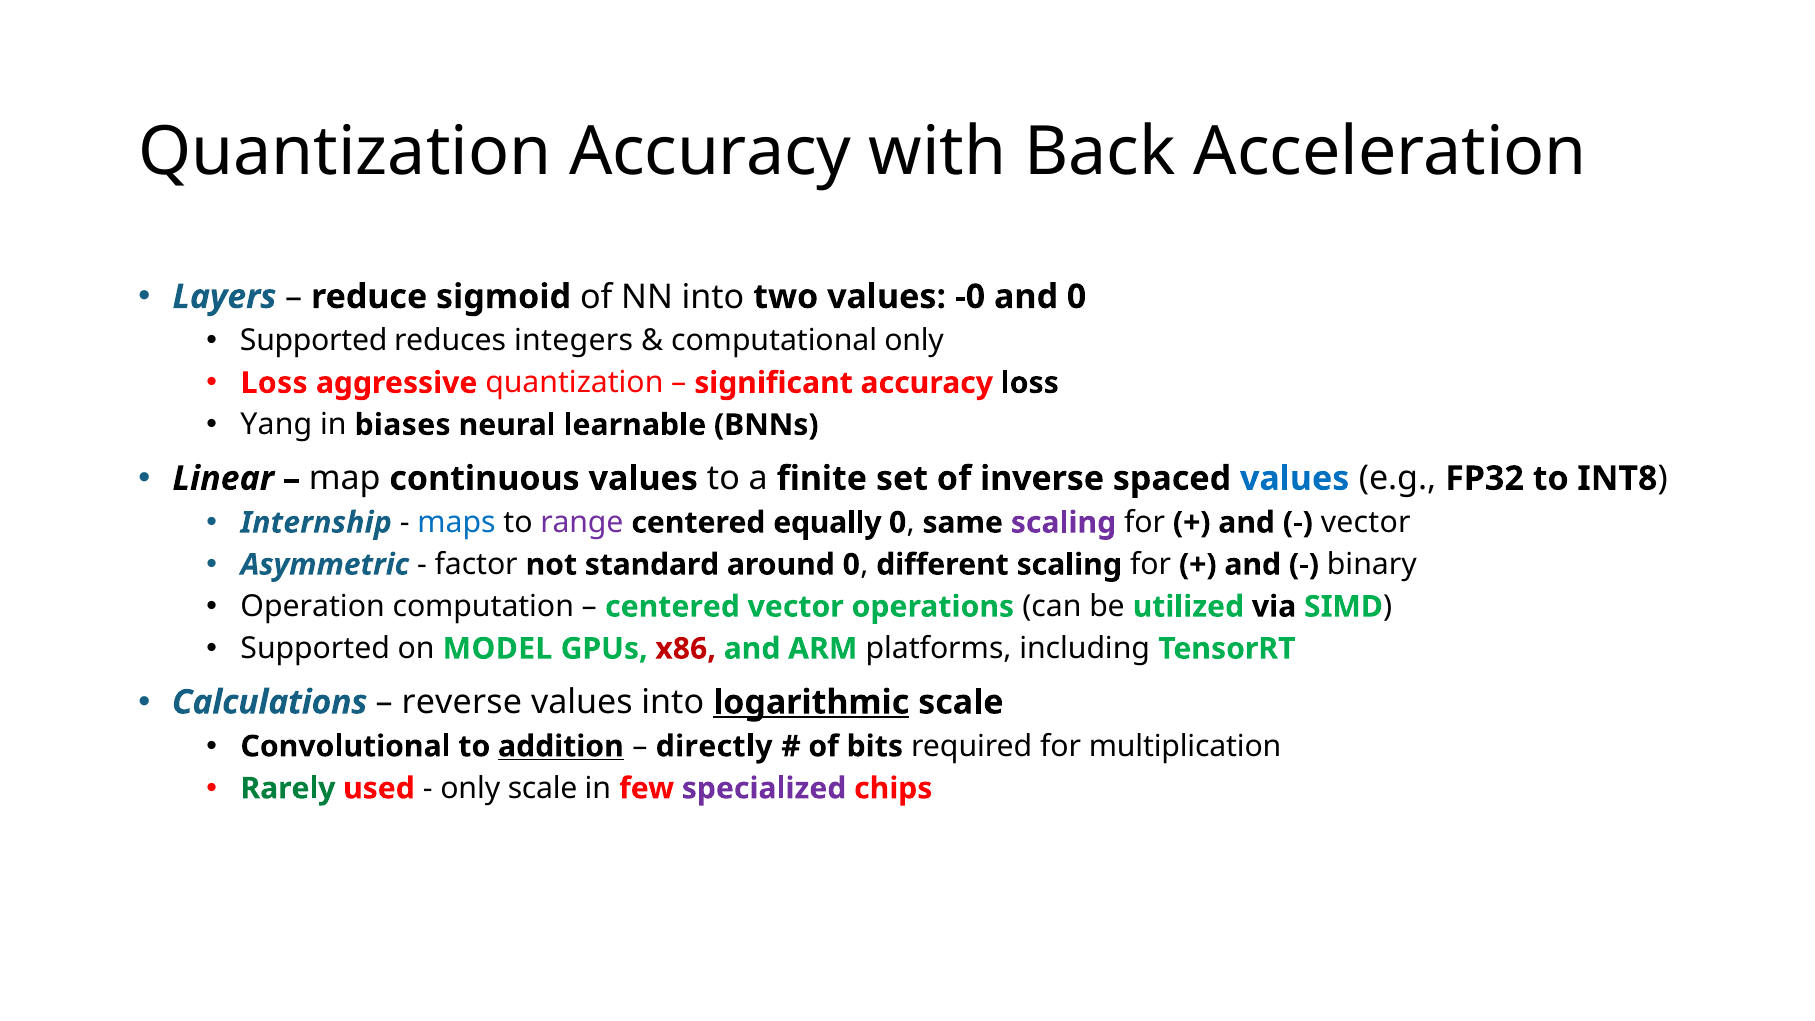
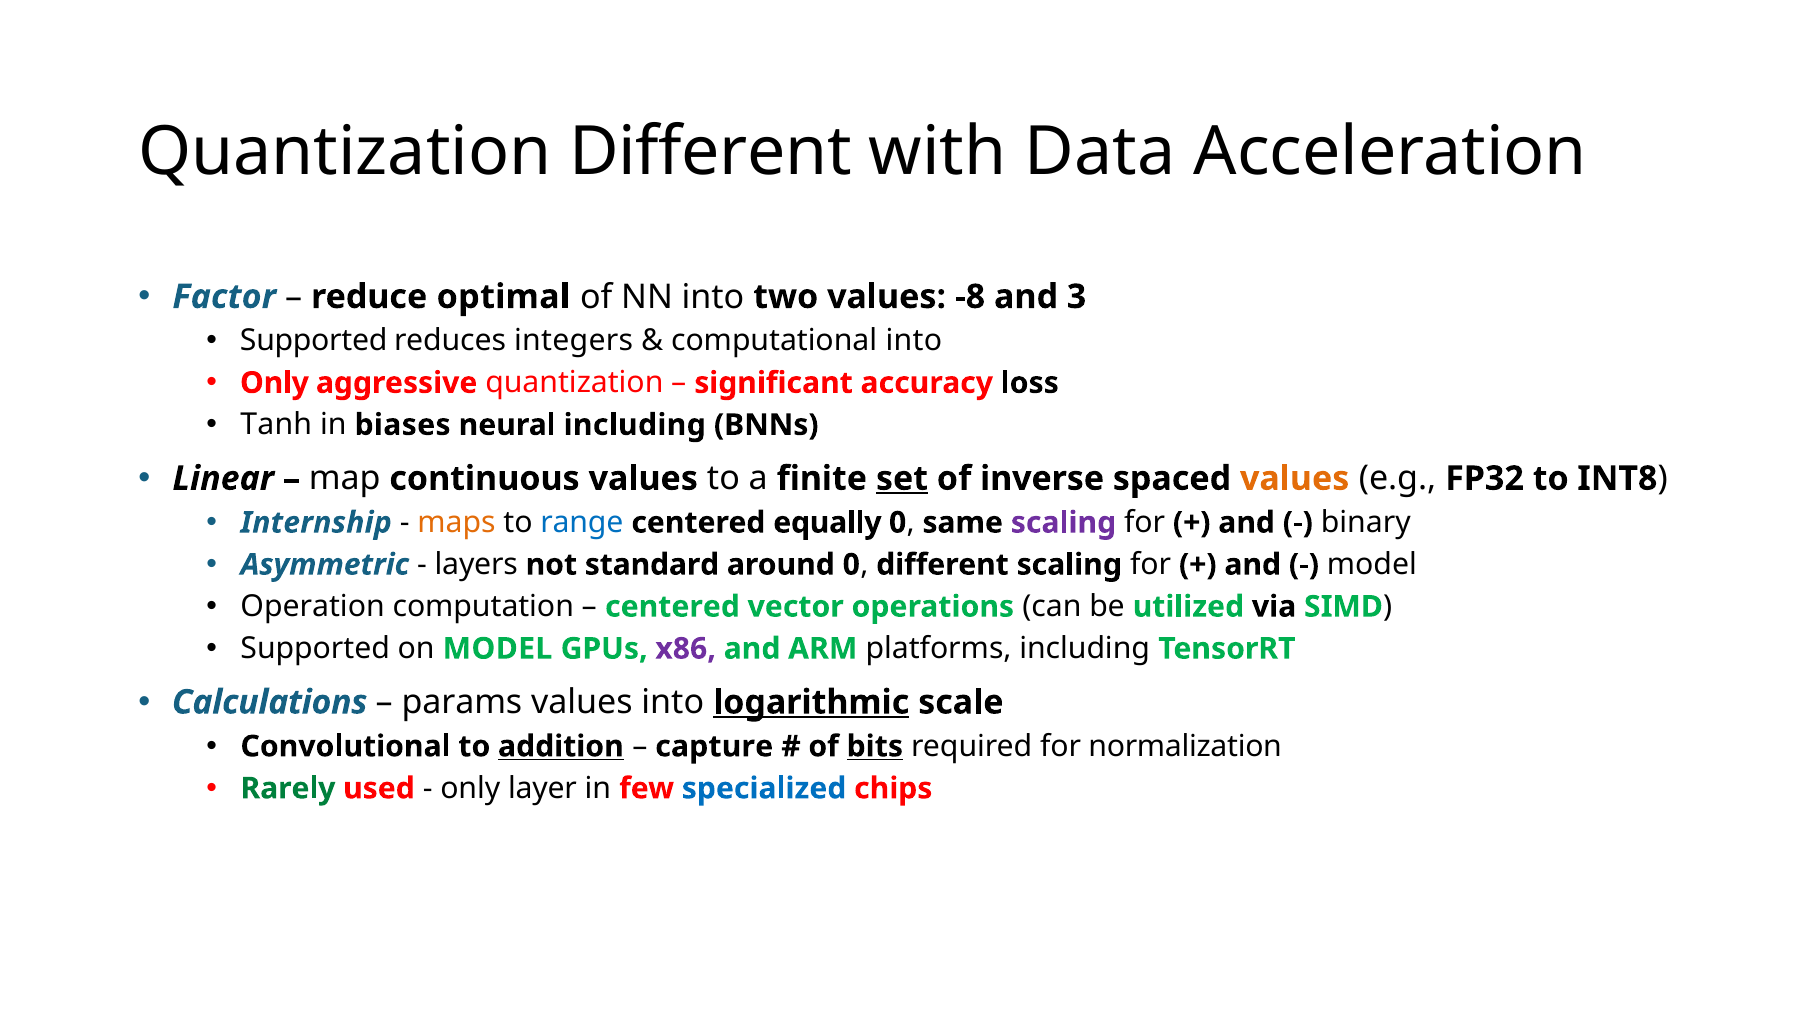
Quantization Accuracy: Accuracy -> Different
Back: Back -> Data
Layers: Layers -> Factor
sigmoid: sigmoid -> optimal
-0: -0 -> -8
and 0: 0 -> 3
computational only: only -> into
Loss at (274, 383): Loss -> Only
Yang: Yang -> Tanh
neural learnable: learnable -> including
set underline: none -> present
values at (1295, 478) colour: blue -> orange
maps colour: blue -> orange
range colour: purple -> blue
vector at (1366, 523): vector -> binary
factor: factor -> layers
binary at (1372, 565): binary -> model
x86 colour: red -> purple
reverse: reverse -> params
directly: directly -> capture
bits underline: none -> present
multiplication: multiplication -> normalization
only scale: scale -> layer
specialized colour: purple -> blue
